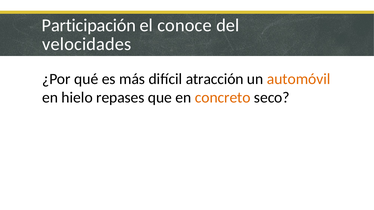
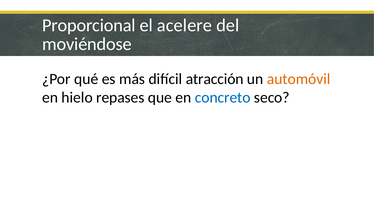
Participación: Participación -> Proporcional
conoce: conoce -> acelere
velocidades: velocidades -> moviéndose
concreto colour: orange -> blue
